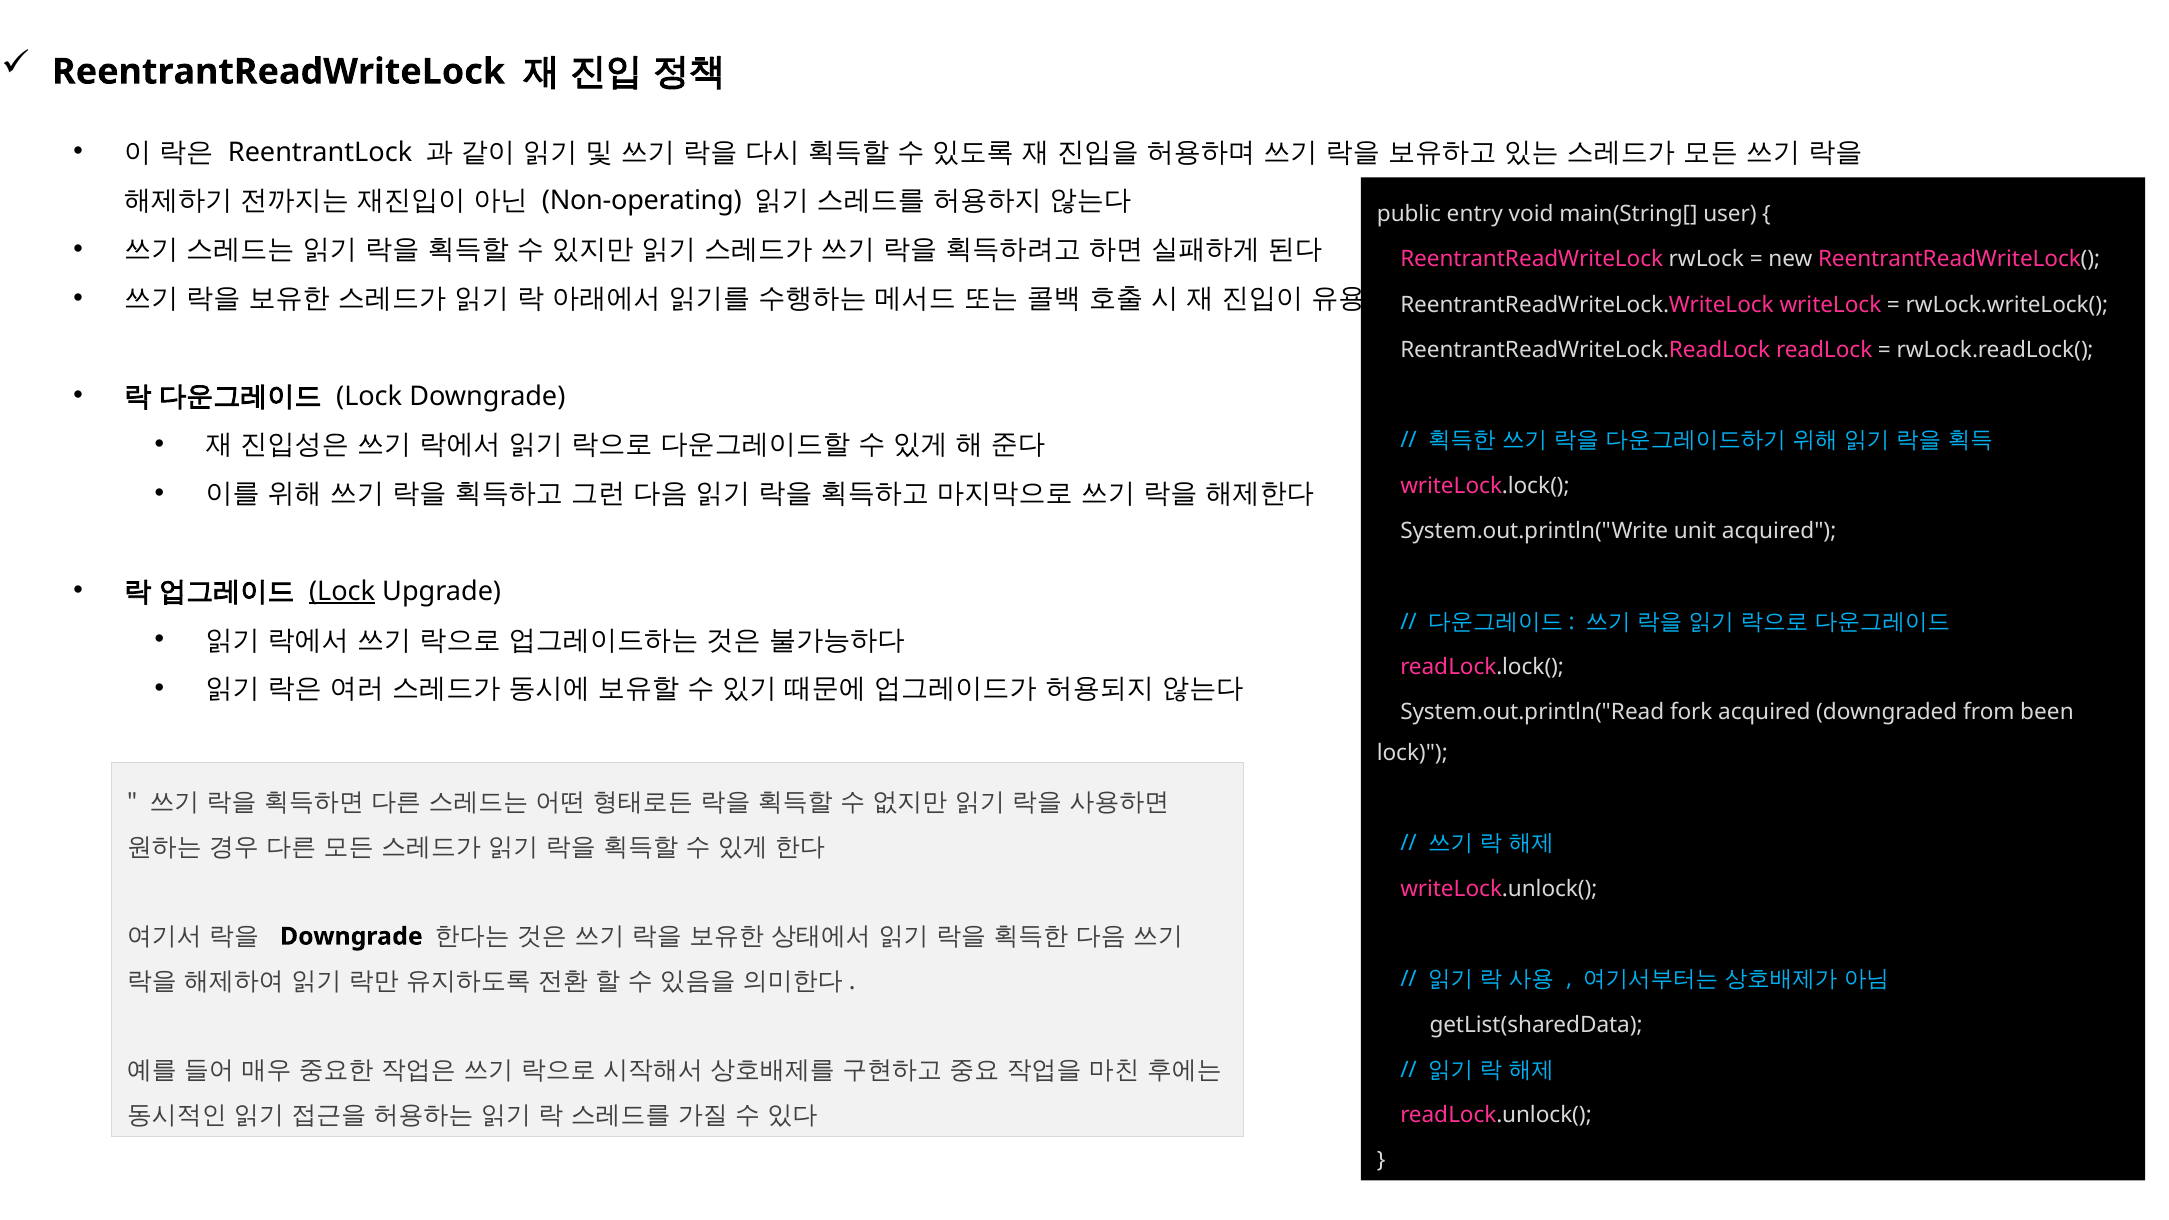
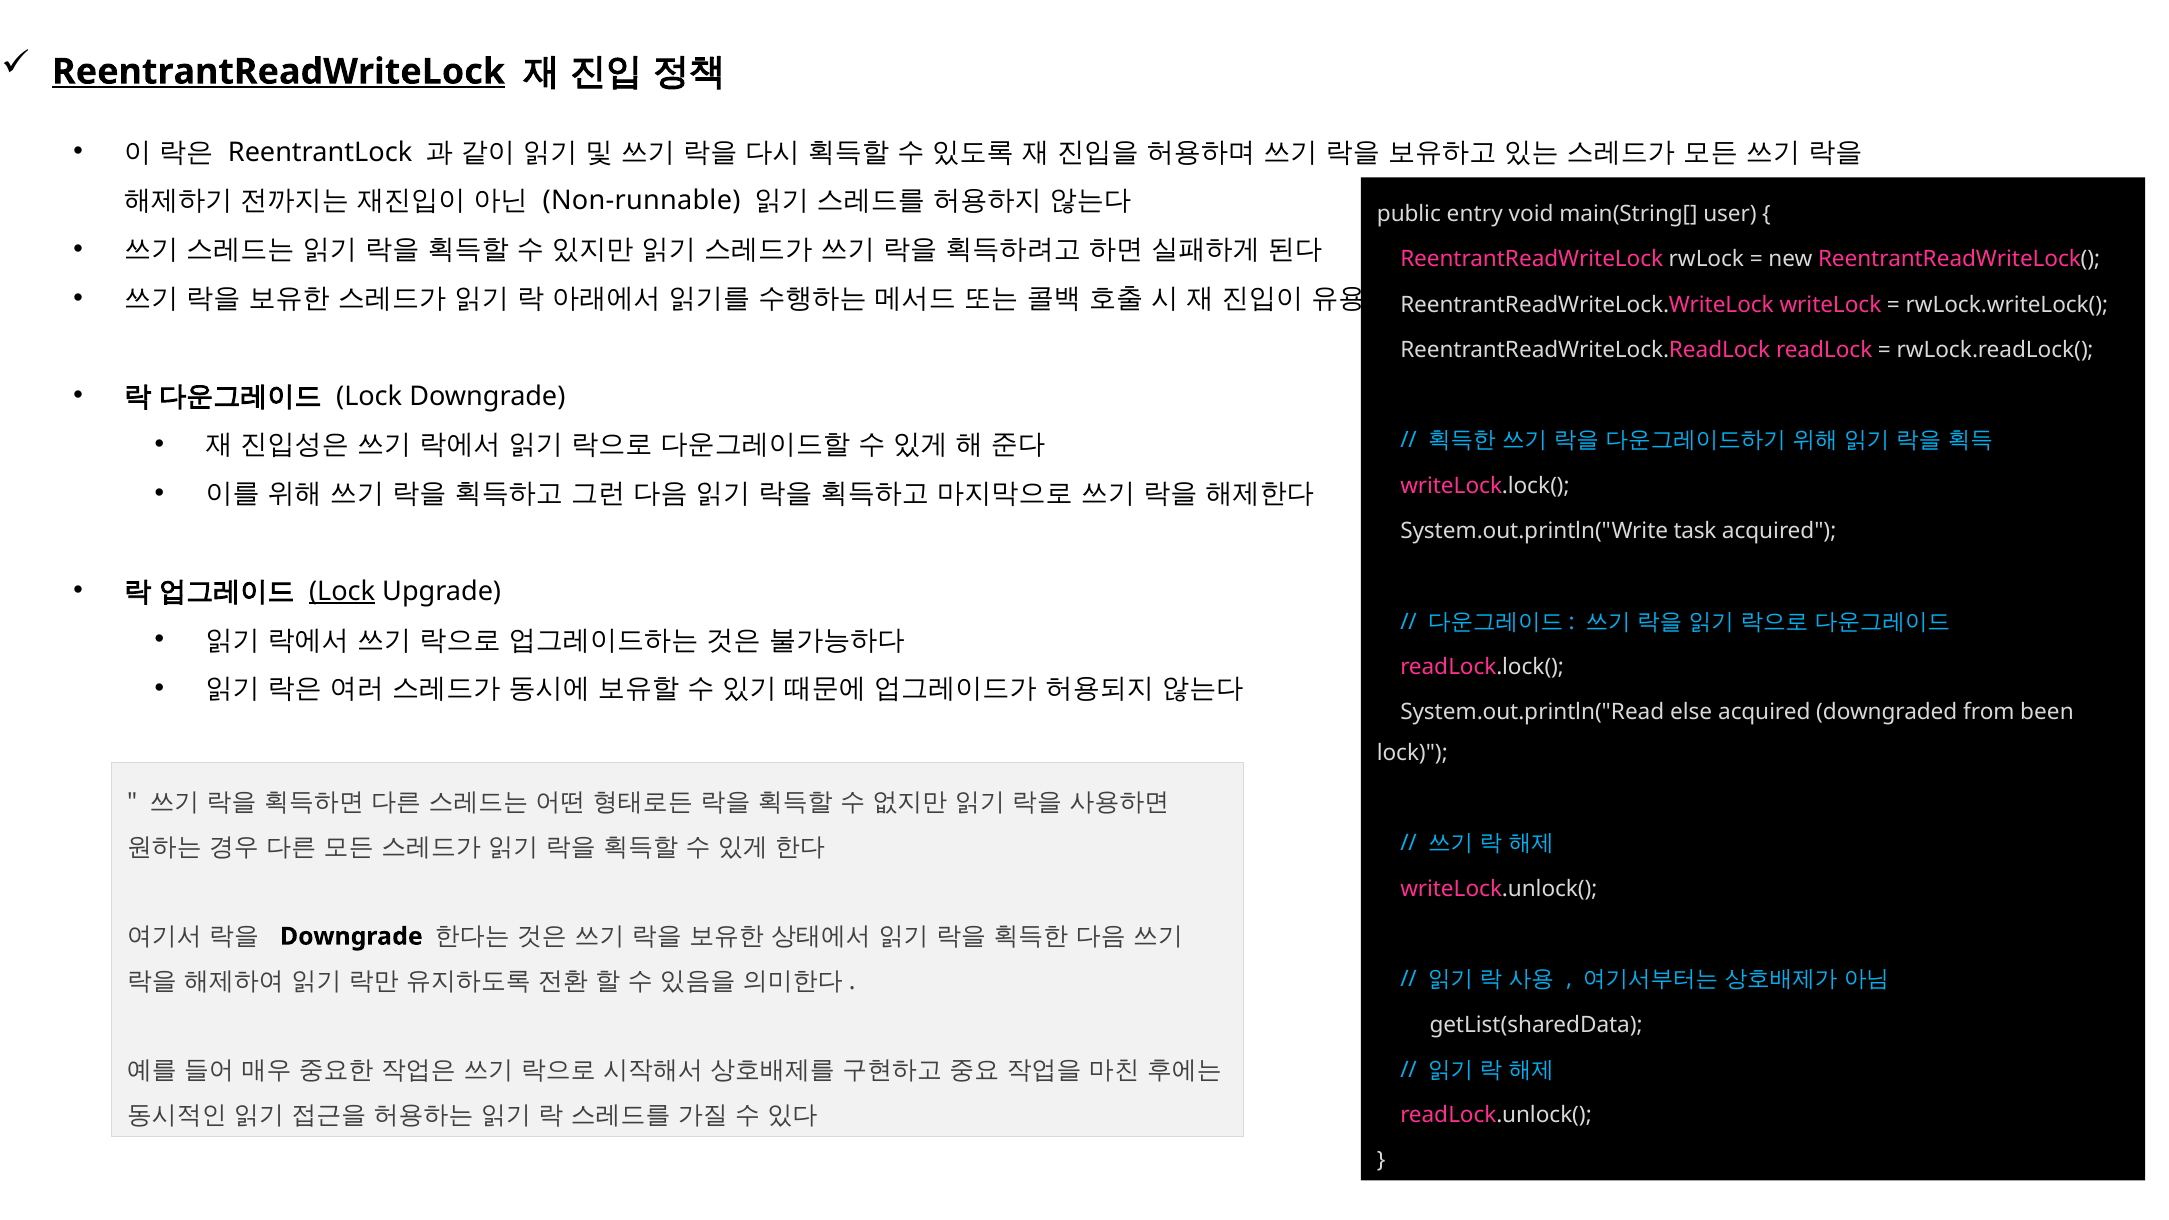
ReentrantReadWriteLock at (279, 72) underline: none -> present
Non-operating: Non-operating -> Non-runnable
unit: unit -> task
fork: fork -> else
